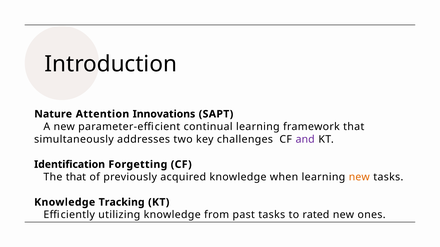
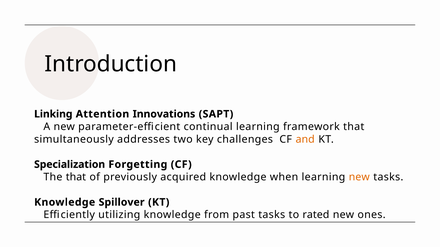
Nature: Nature -> Linking
and colour: purple -> orange
Identification: Identification -> Specialization
Tracking: Tracking -> Spillover
